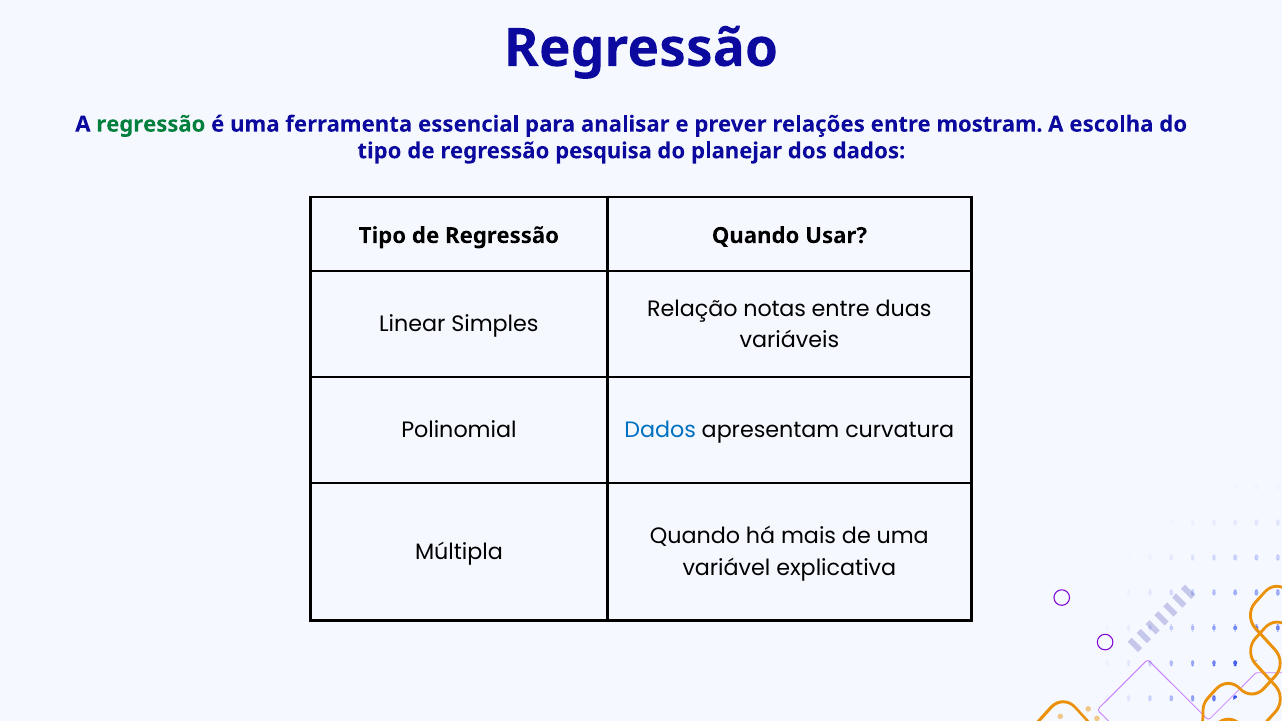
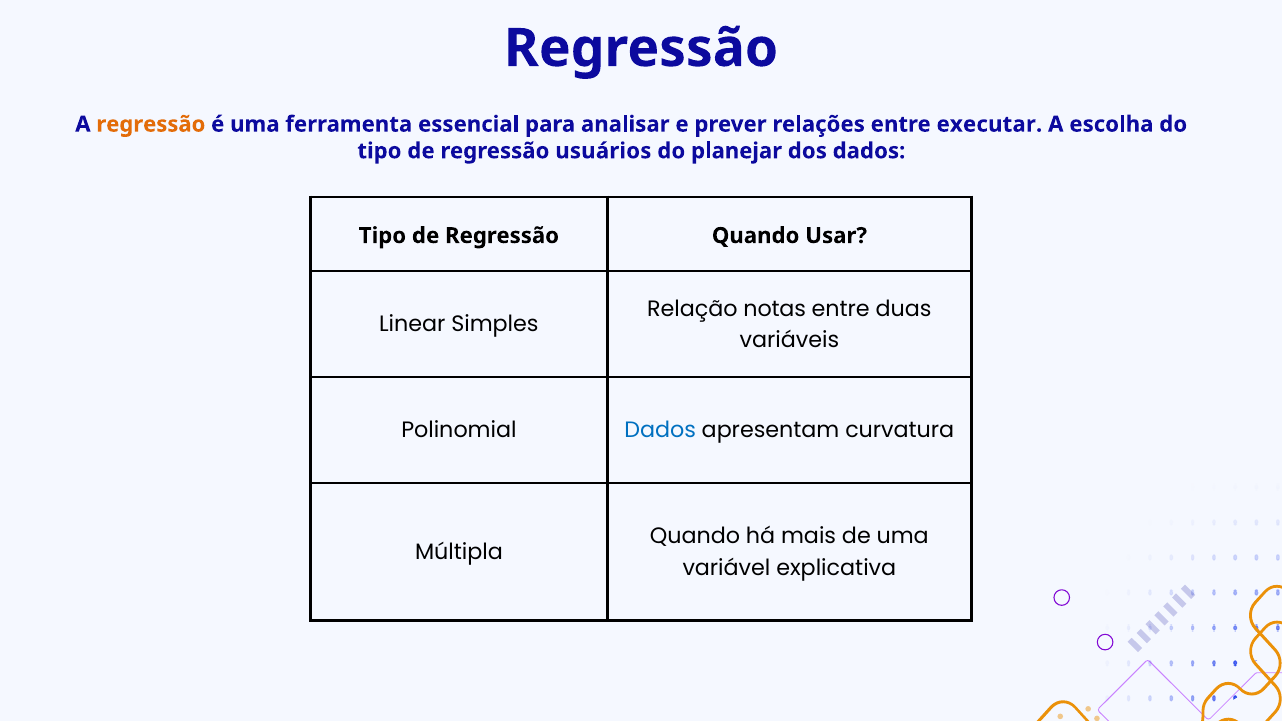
regressão at (151, 124) colour: green -> orange
mostram: mostram -> executar
pesquisa: pesquisa -> usuários
